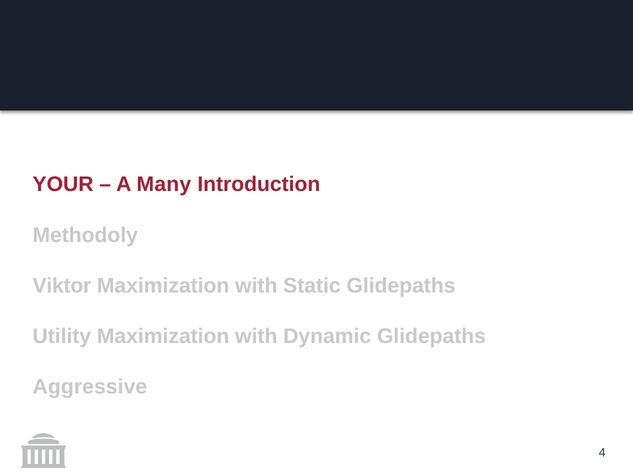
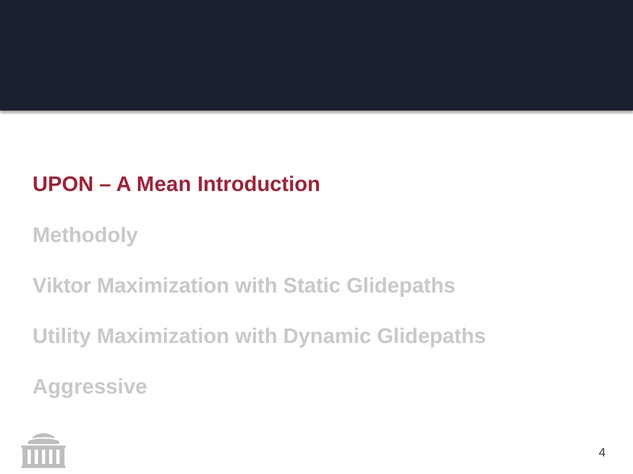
YOUR: YOUR -> UPON
Many: Many -> Mean
